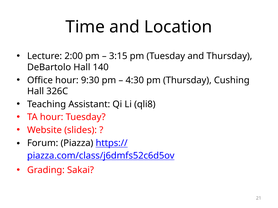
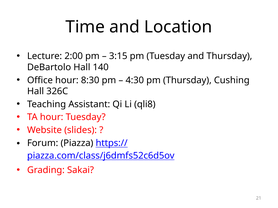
9:30: 9:30 -> 8:30
